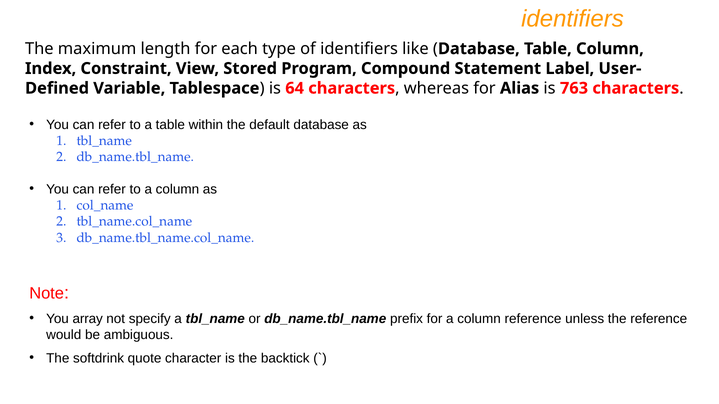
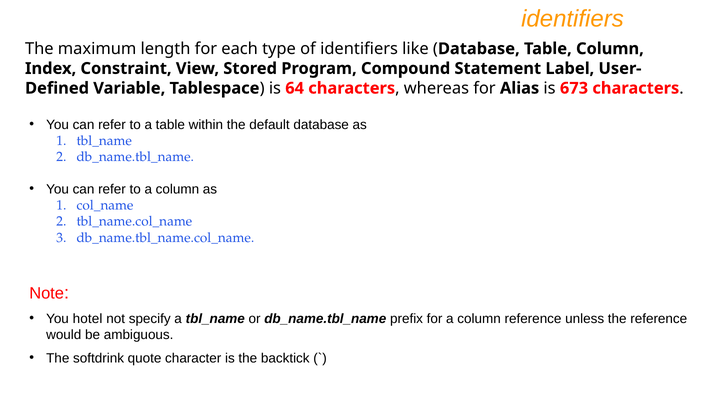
763: 763 -> 673
array: array -> hotel
